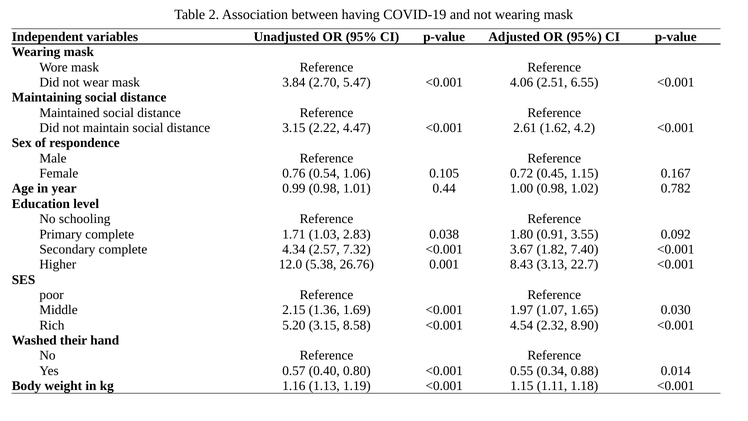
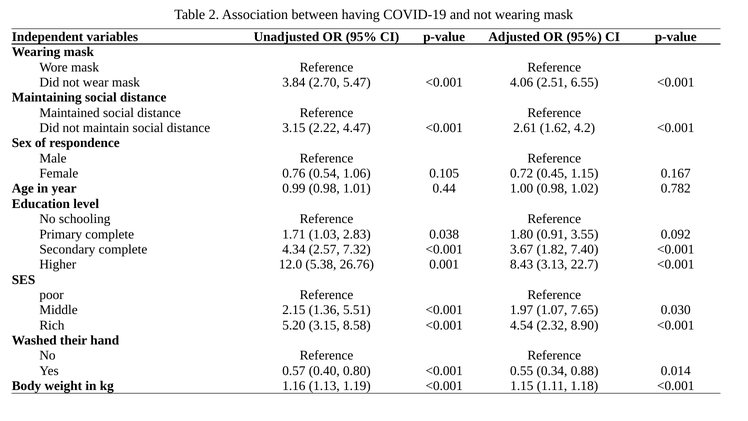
1.69: 1.69 -> 5.51
1.65: 1.65 -> 7.65
